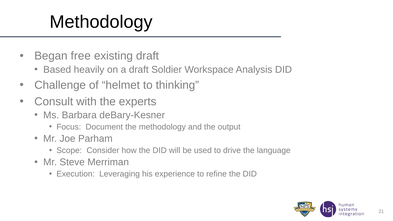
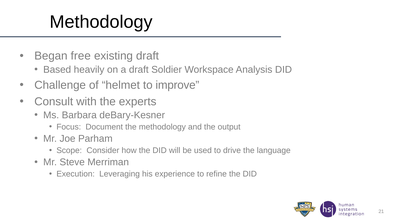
thinking: thinking -> improve
